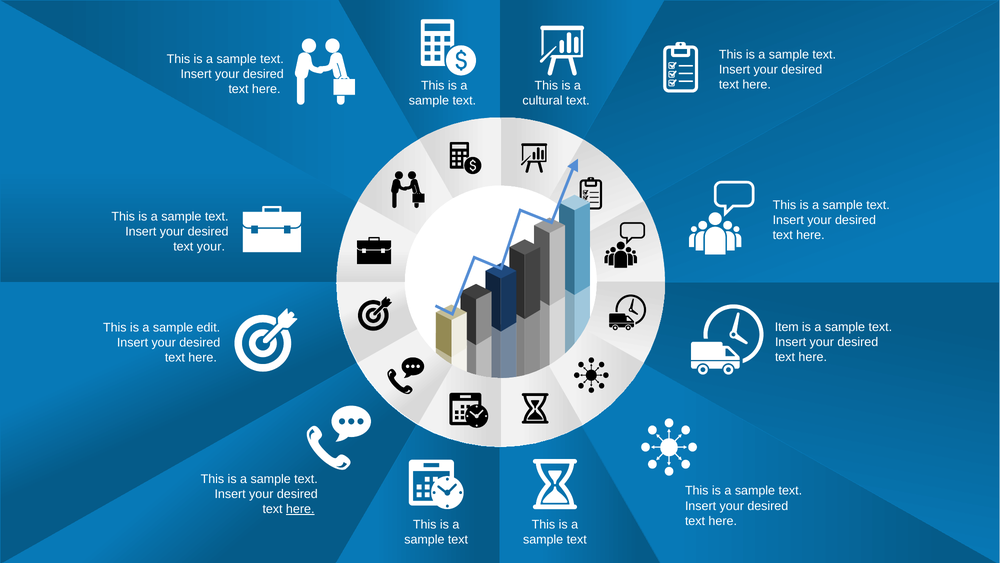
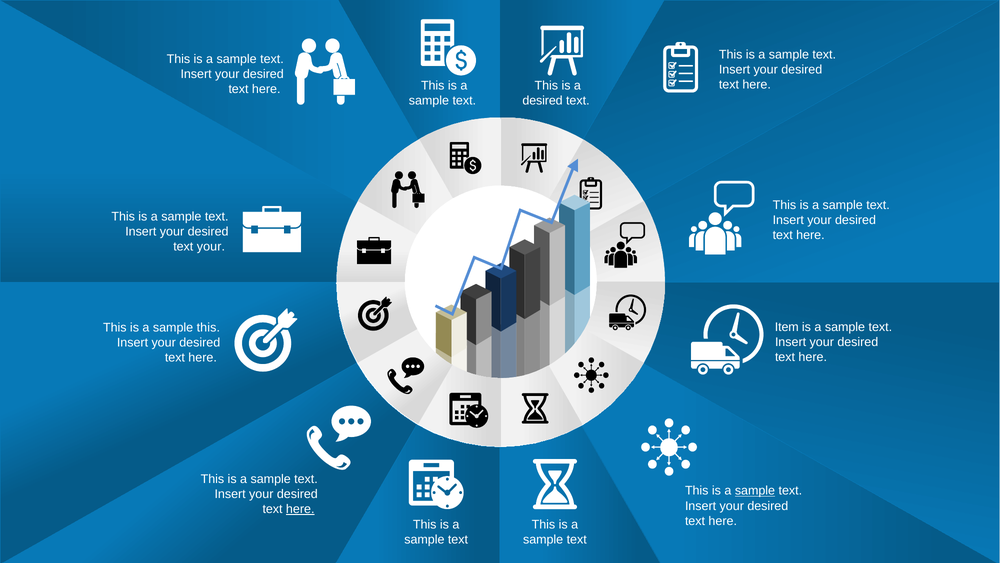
cultural at (543, 101): cultural -> desired
sample edit: edit -> this
sample at (755, 490) underline: none -> present
